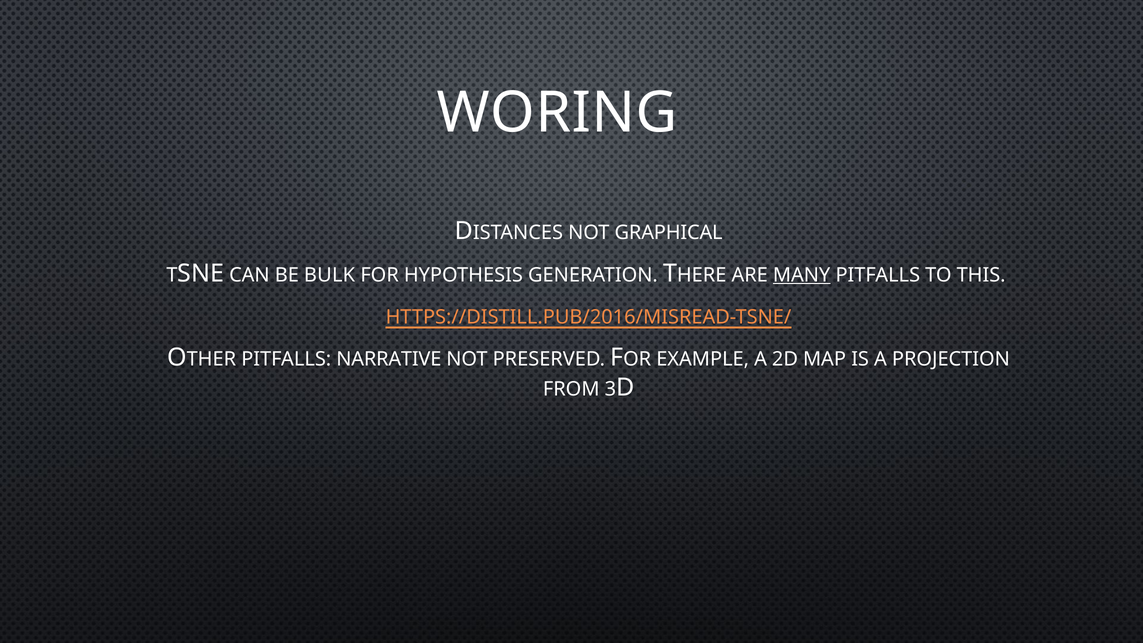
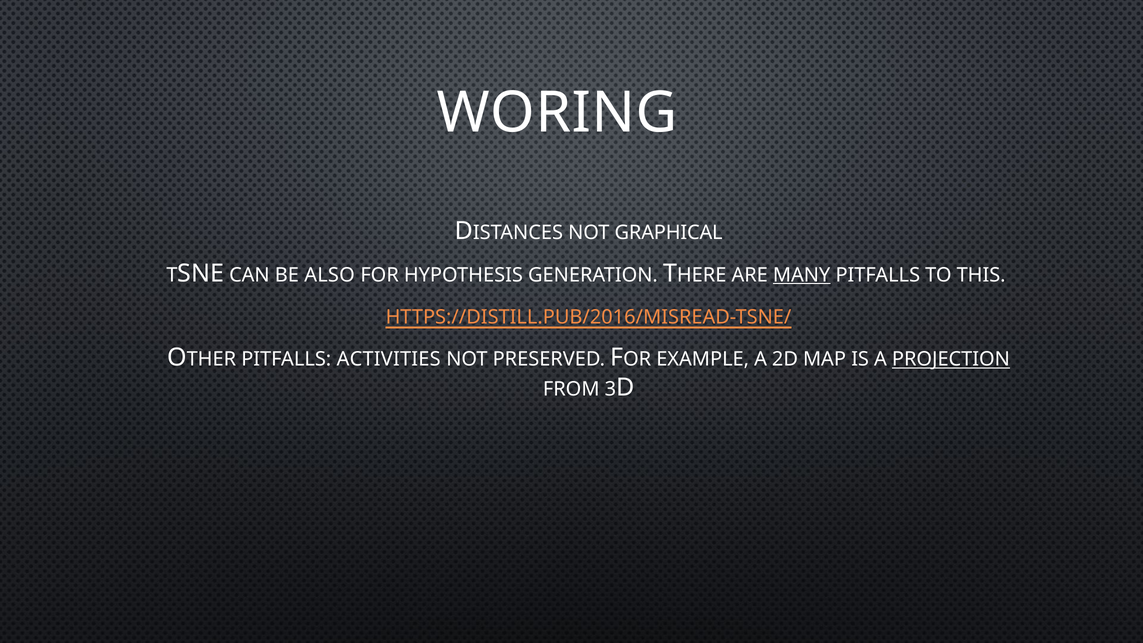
BULK: BULK -> ALSO
NARRATIVE: NARRATIVE -> ACTIVITIES
PROJECTION underline: none -> present
